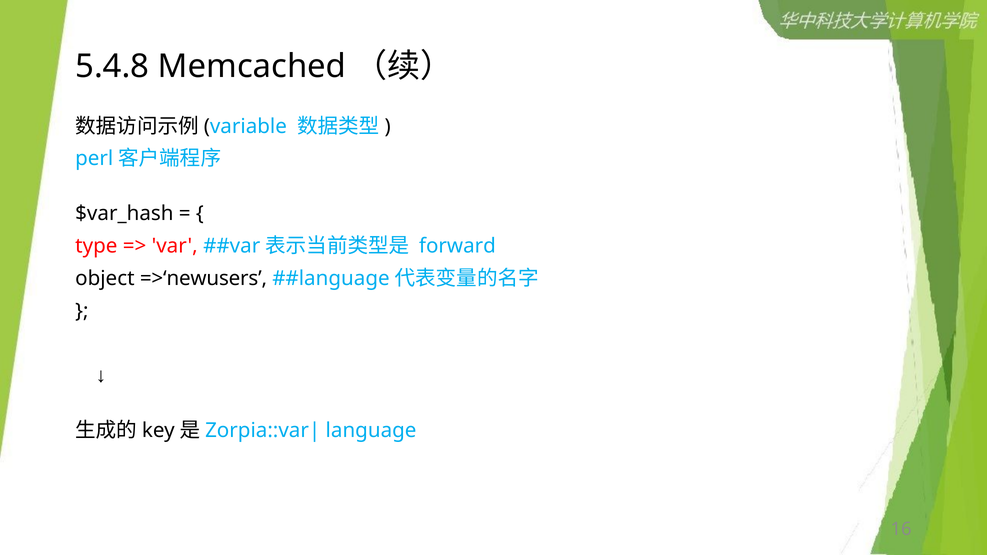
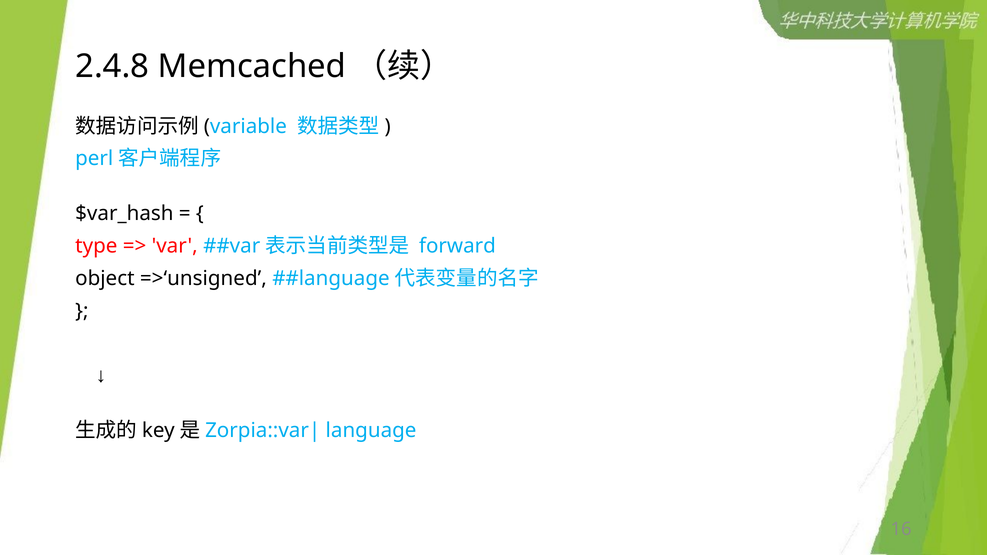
5.4.8: 5.4.8 -> 2.4.8
=>‘newusers: =>‘newusers -> =>‘unsigned
